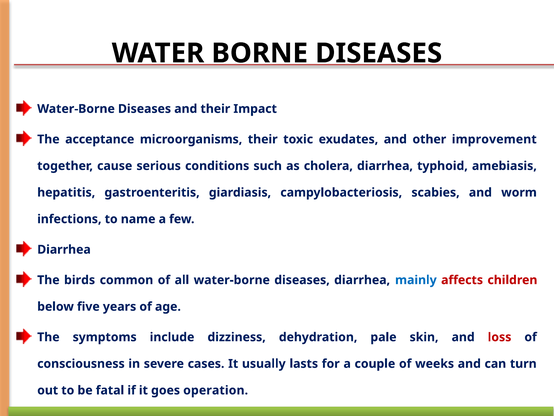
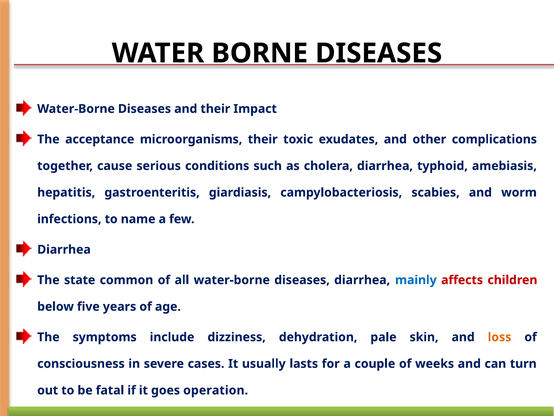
improvement: improvement -> complications
birds: birds -> state
loss colour: red -> orange
